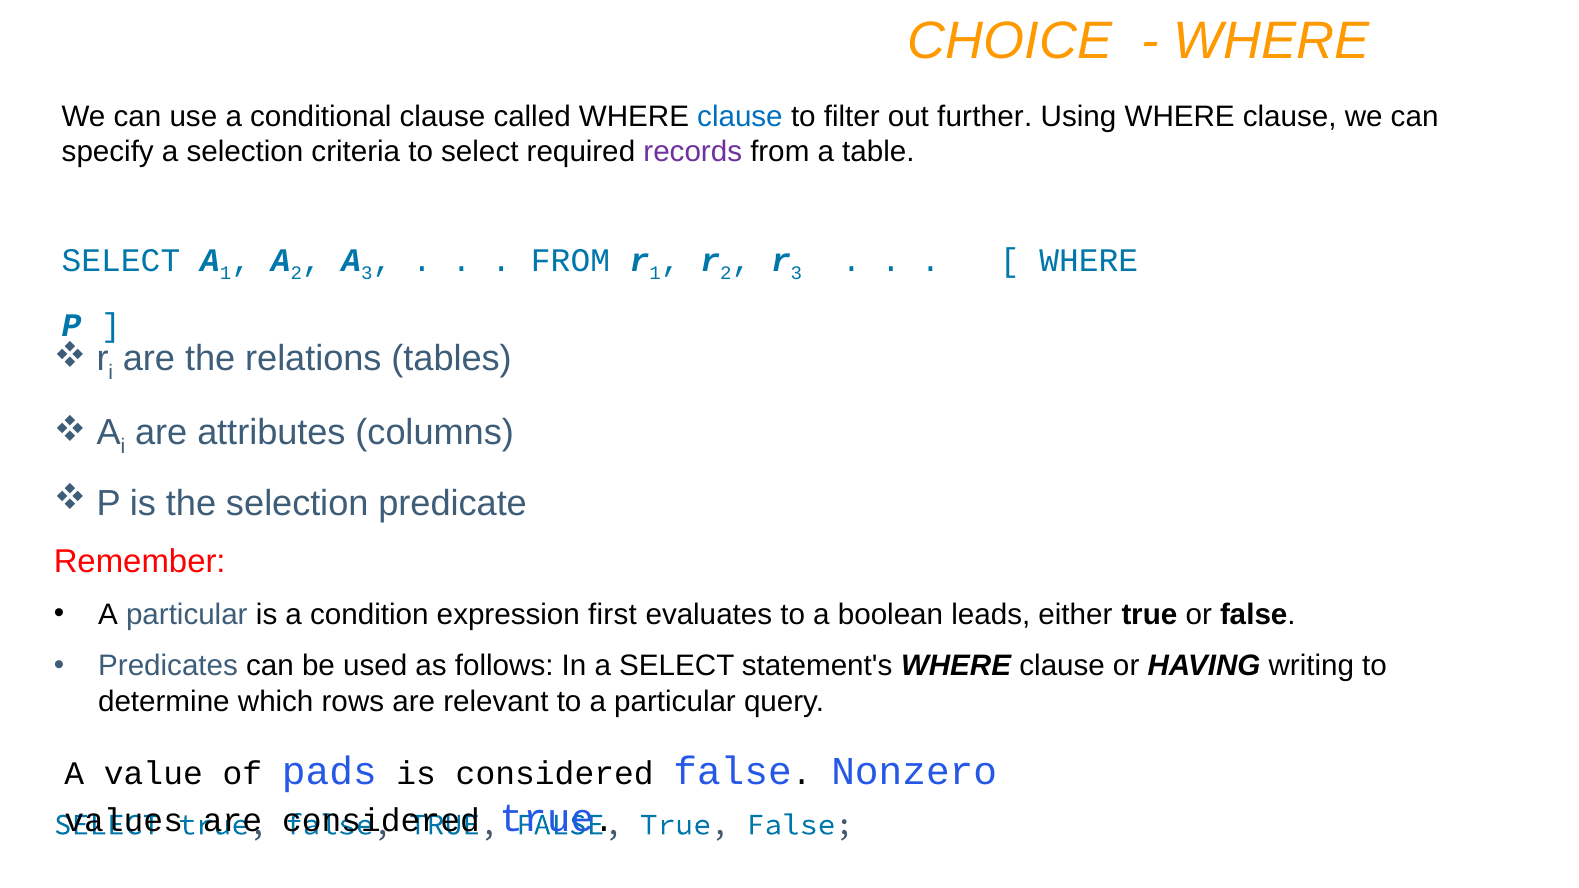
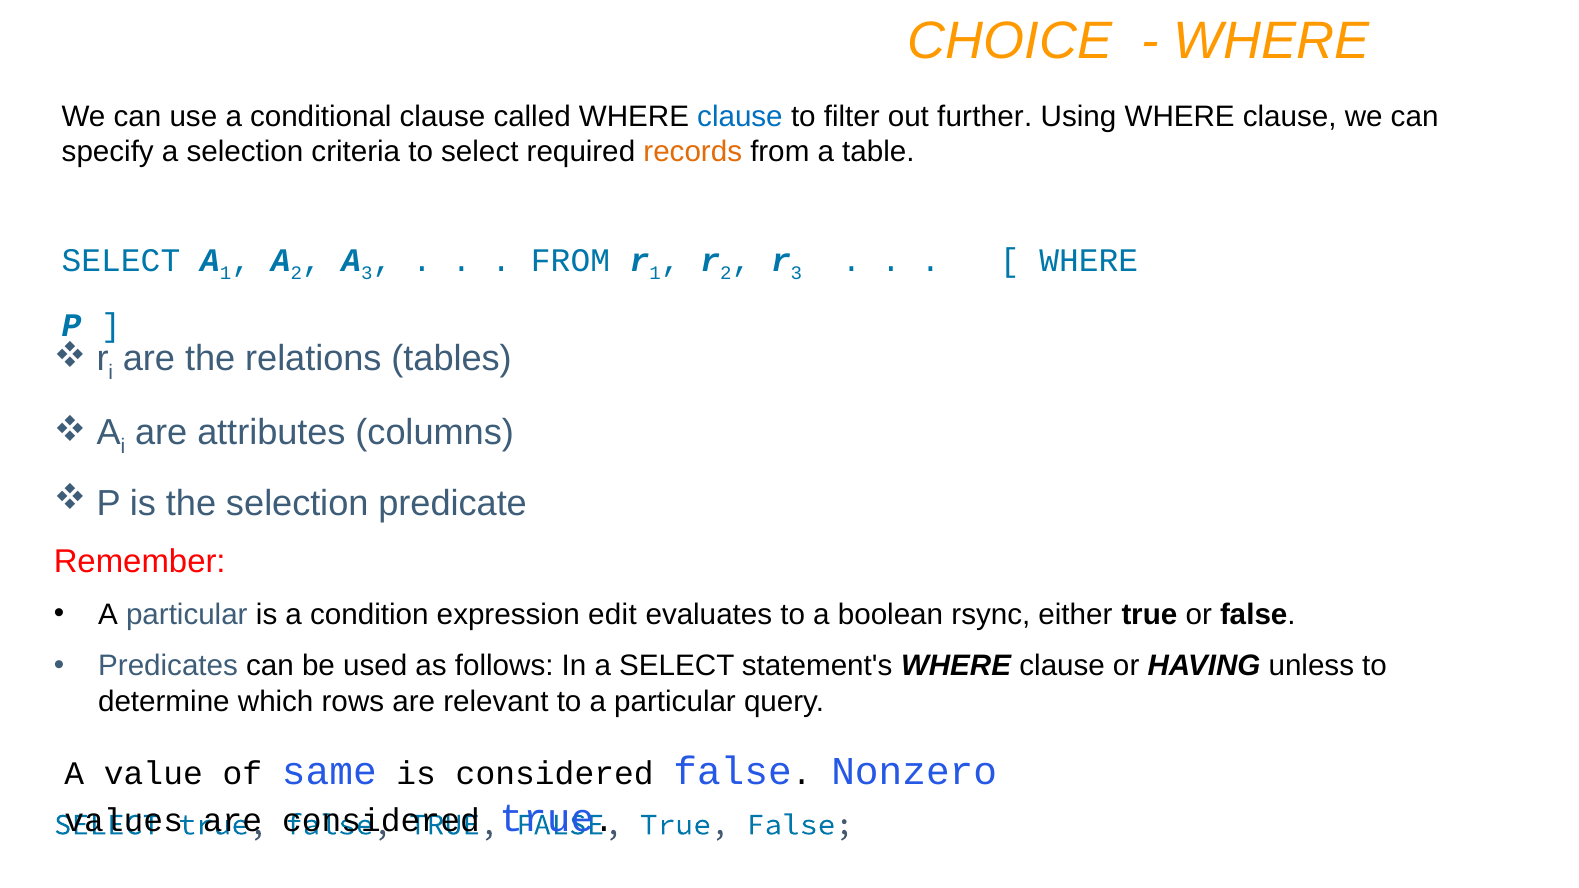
records colour: purple -> orange
first: first -> edit
leads: leads -> rsync
writing: writing -> unless
pads: pads -> same
